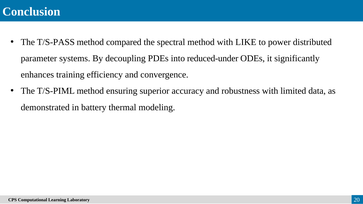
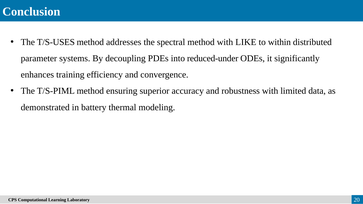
T/S-PASS: T/S-PASS -> T/S-USES
compared: compared -> addresses
power: power -> within
